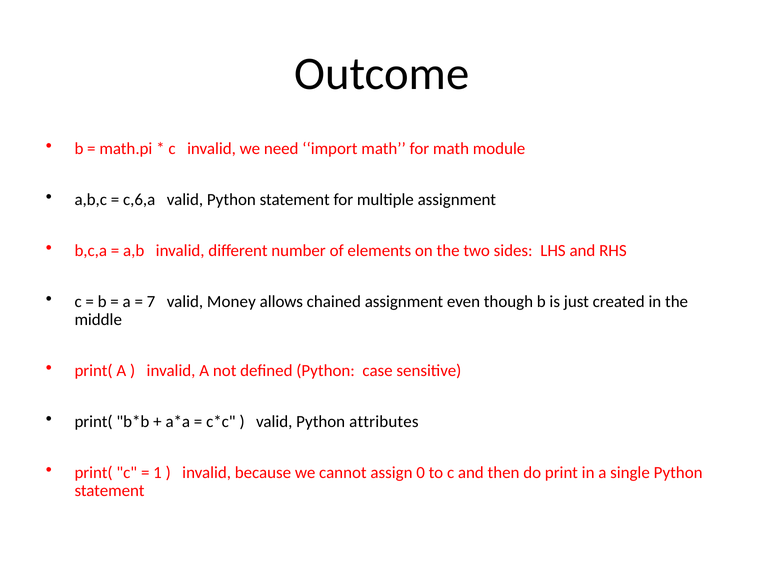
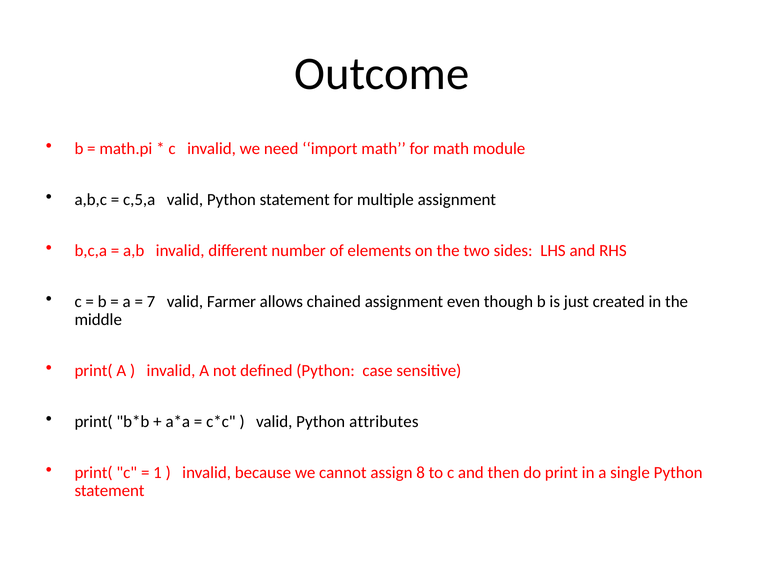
c,6,a: c,6,a -> c,5,a
Money: Money -> Farmer
0: 0 -> 8
